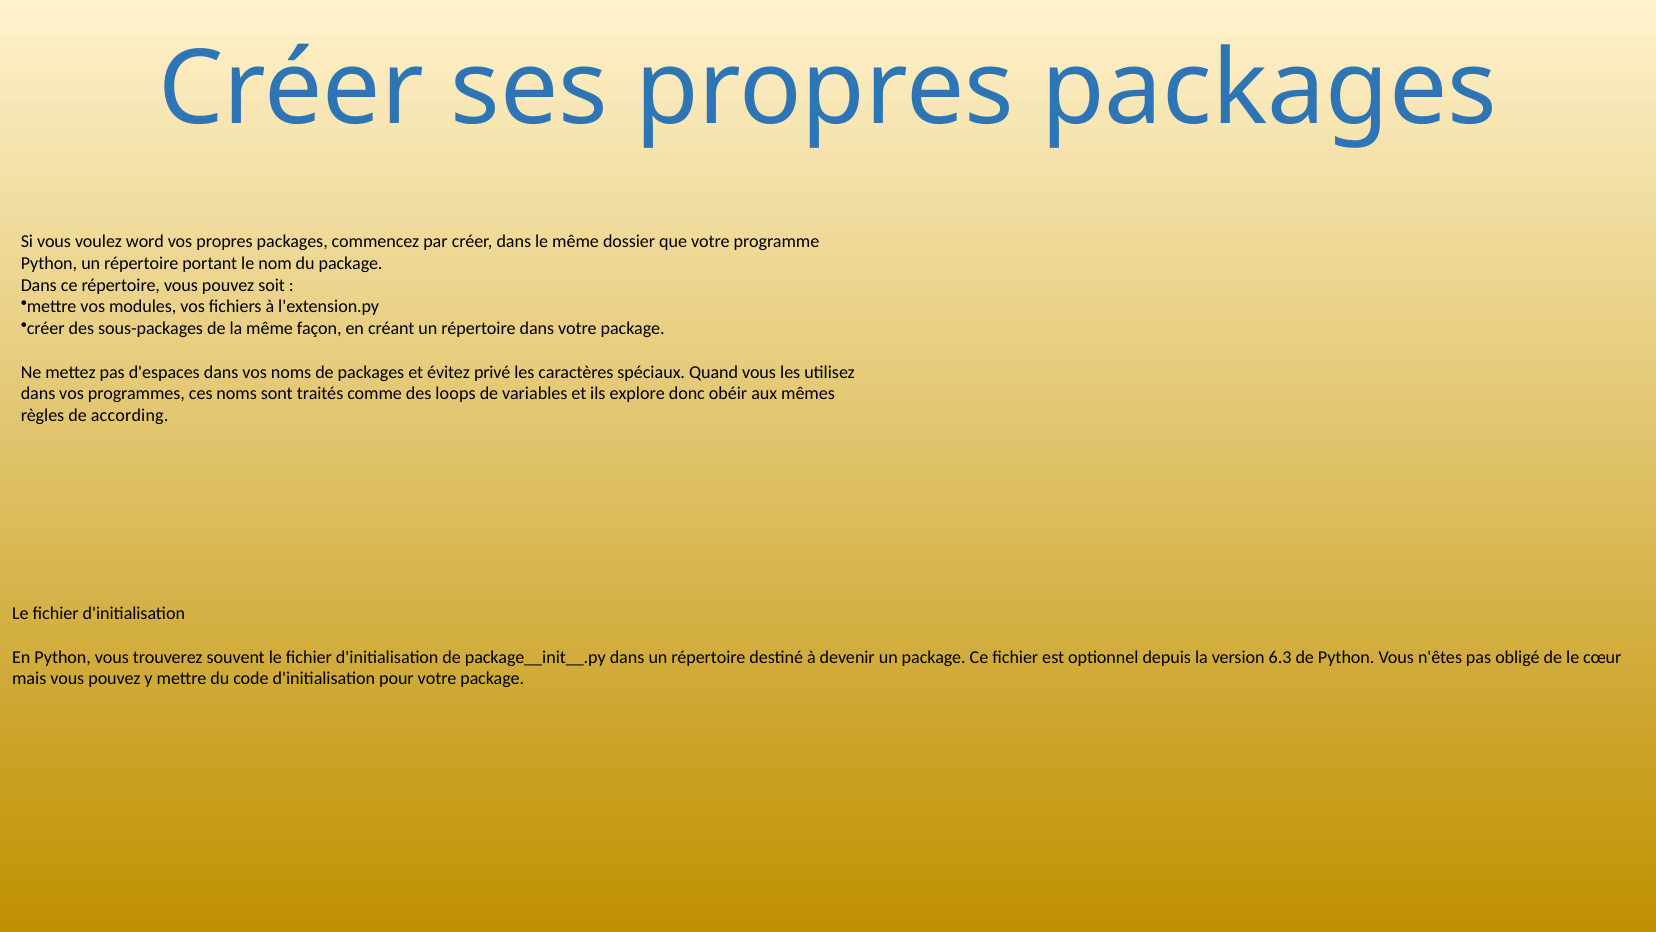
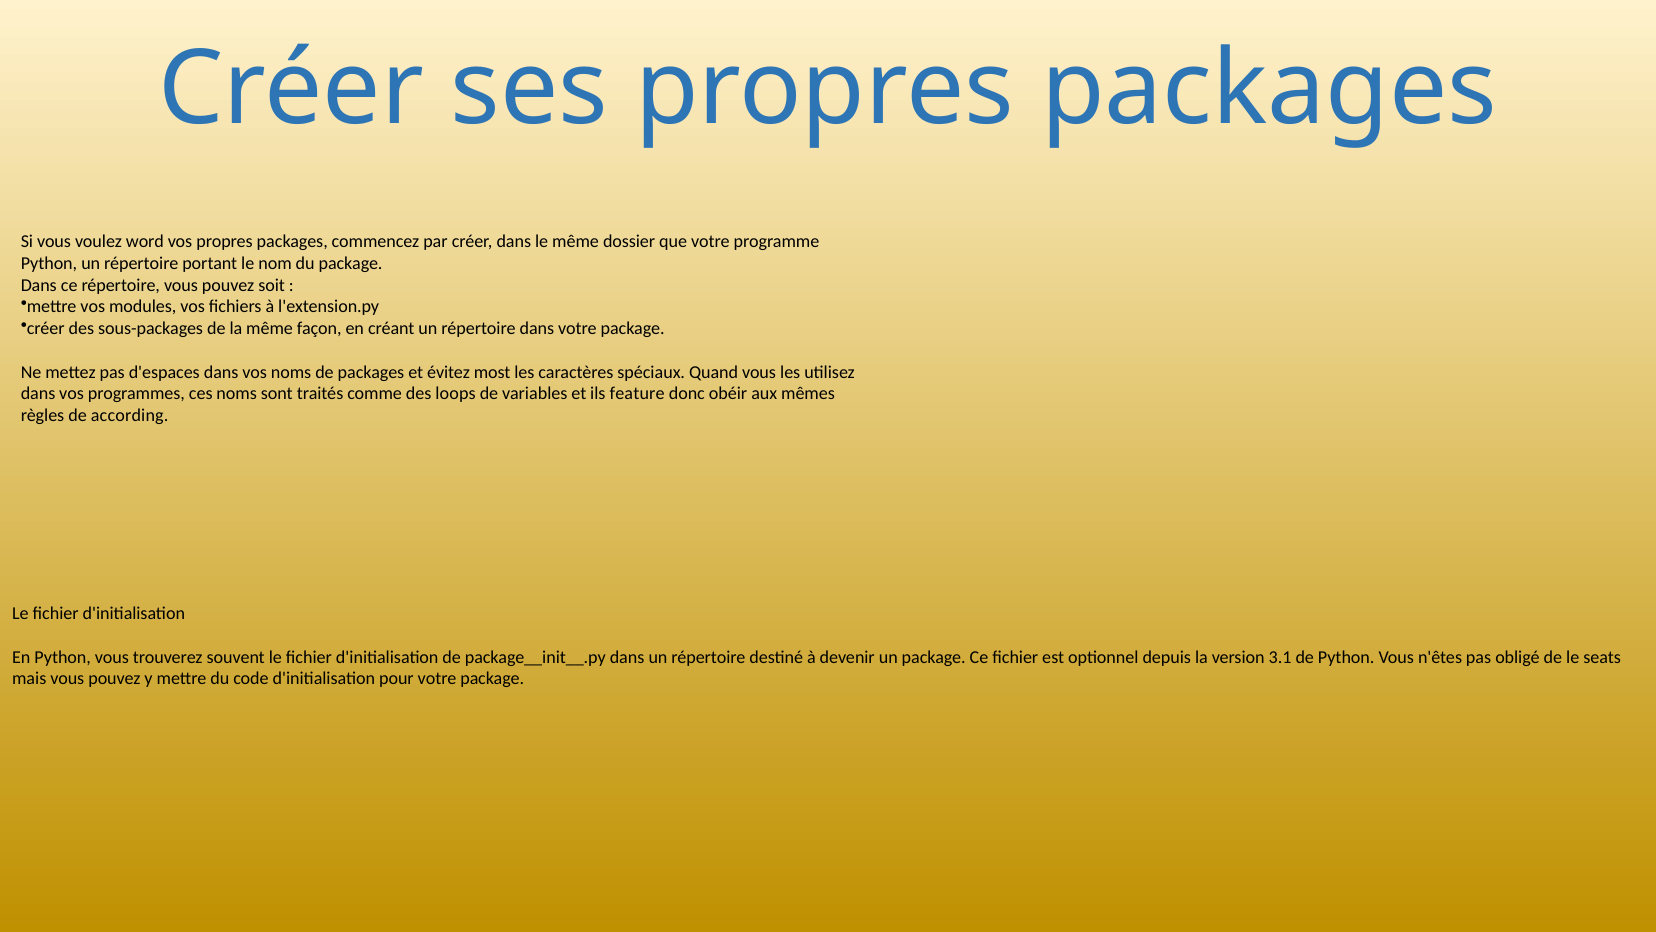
privé: privé -> most
explore: explore -> feature
6.3: 6.3 -> 3.1
cœur: cœur -> seats
